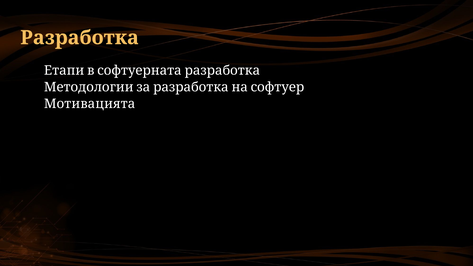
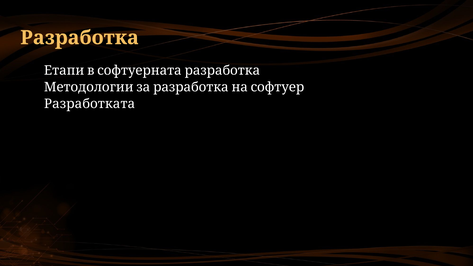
Мотивацията: Мотивацията -> Разработката
